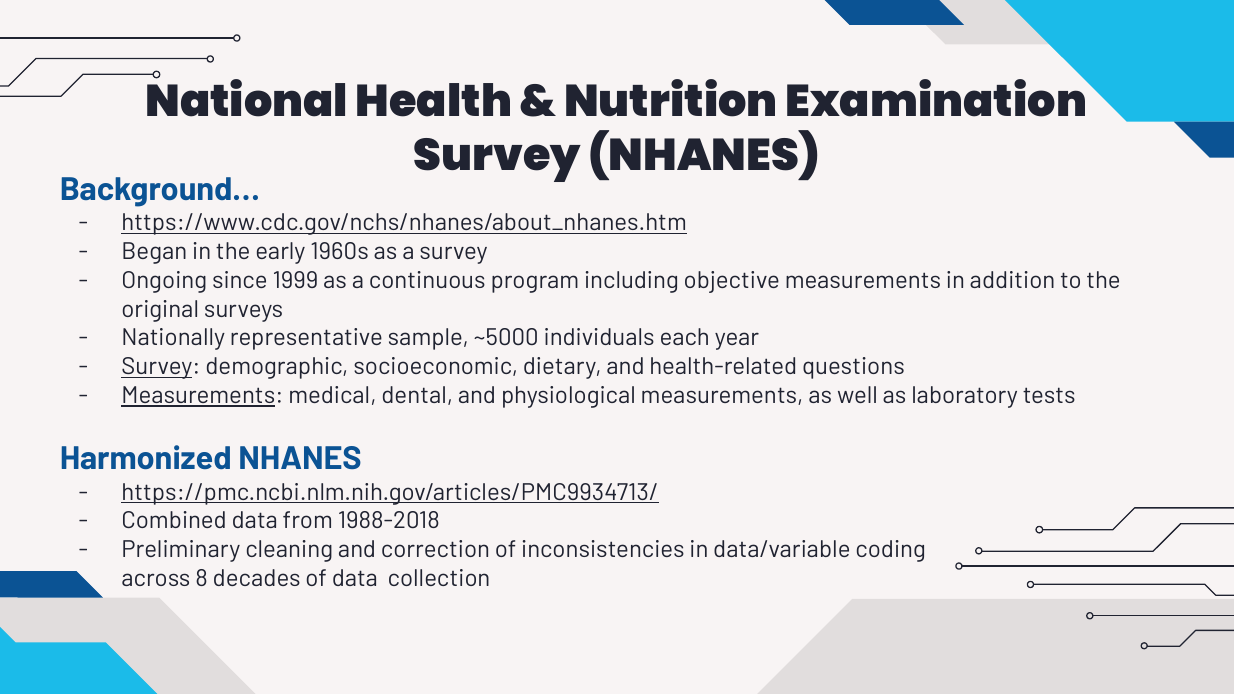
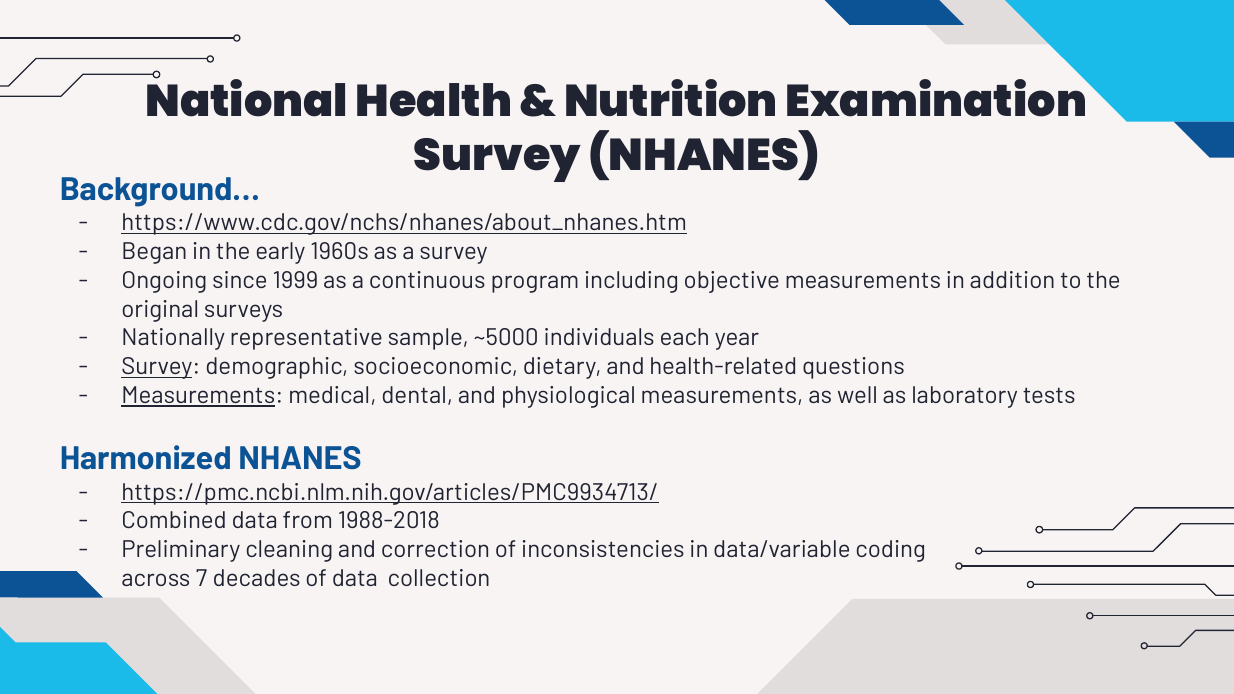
8: 8 -> 7
